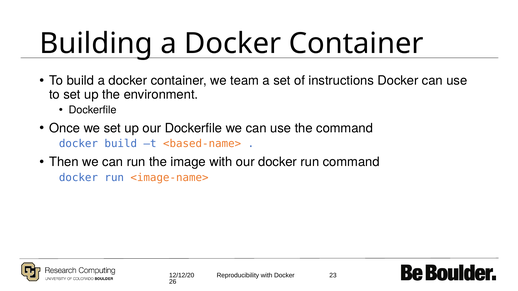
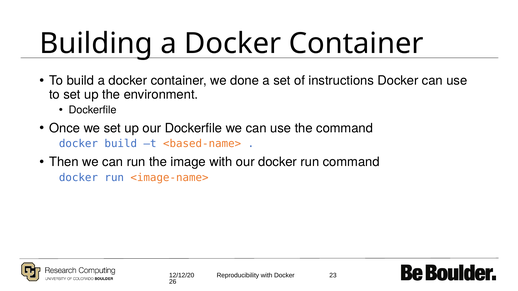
team: team -> done
